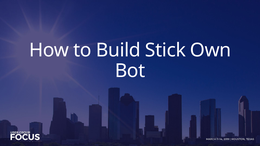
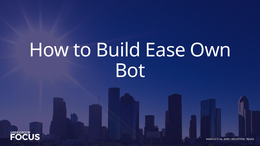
Stick: Stick -> Ease
